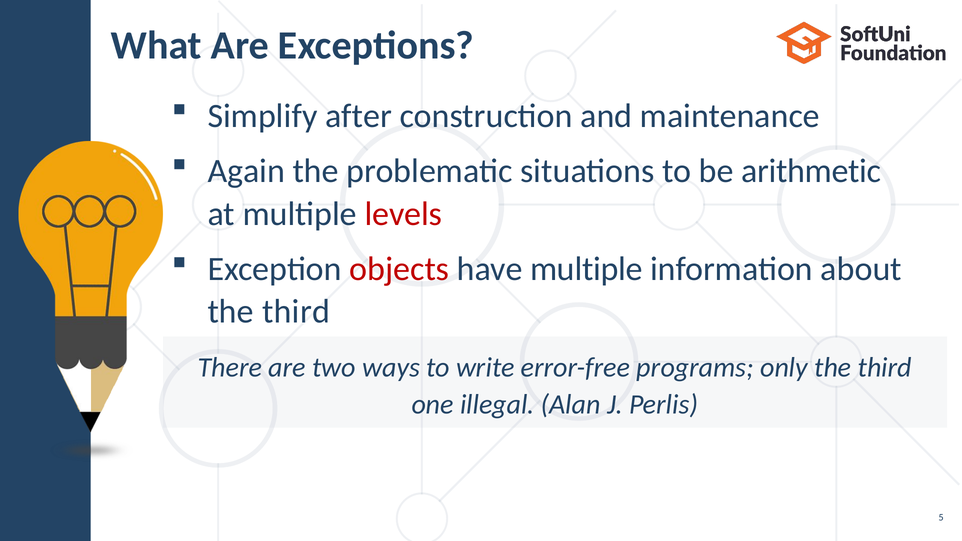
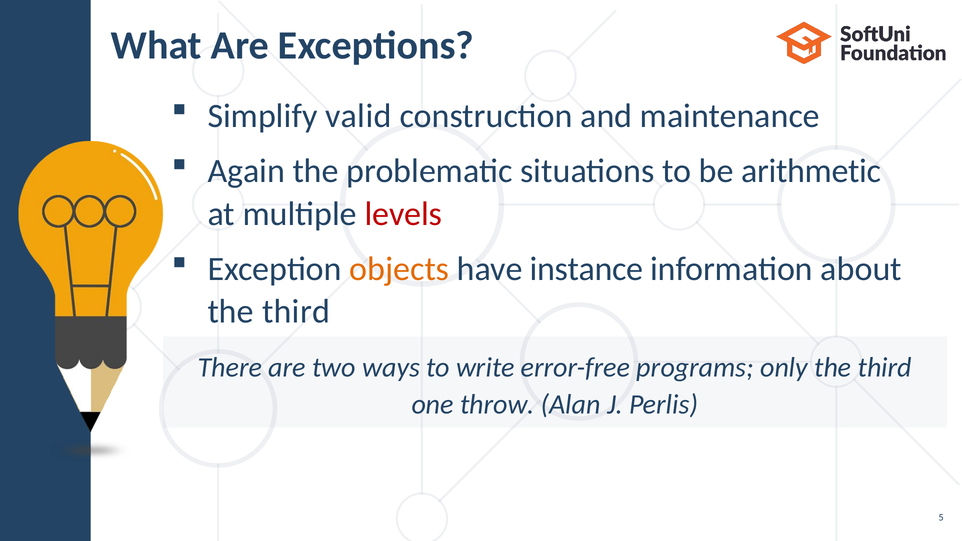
after: after -> valid
objects colour: red -> orange
have multiple: multiple -> instance
illegal: illegal -> throw
